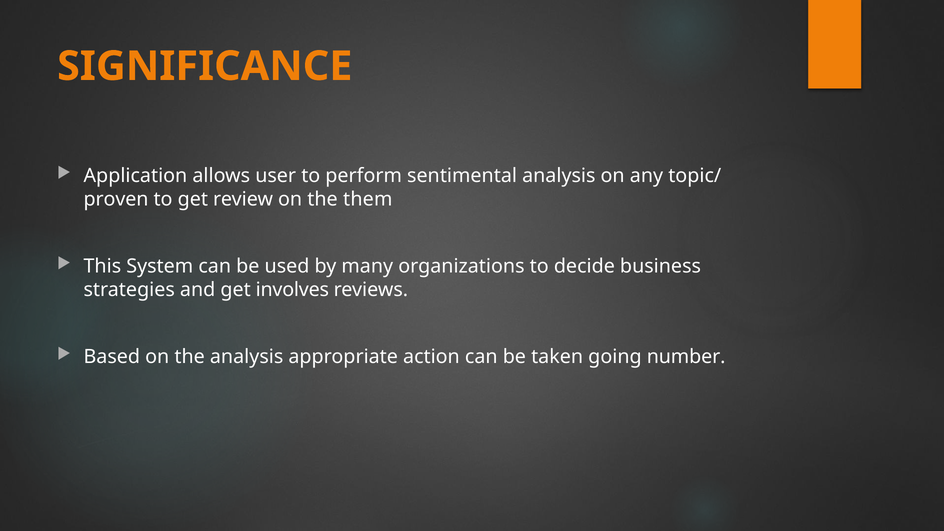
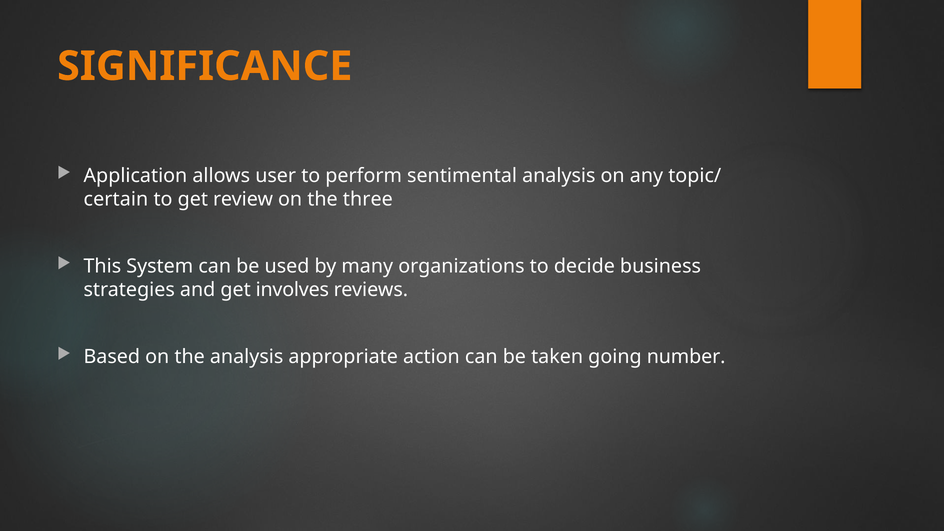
proven: proven -> certain
them: them -> three
